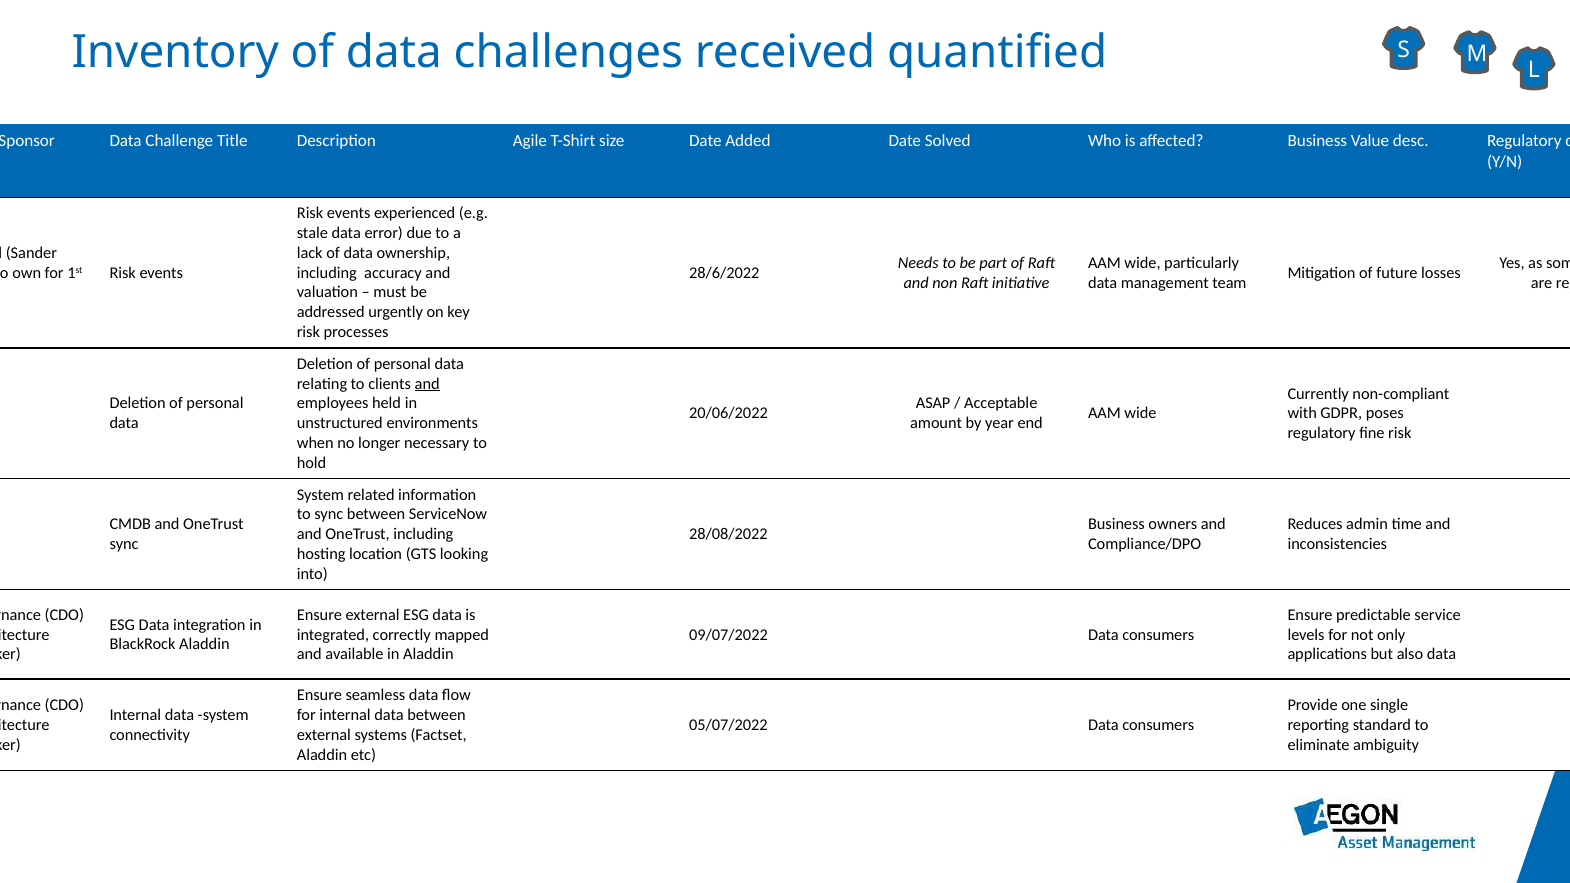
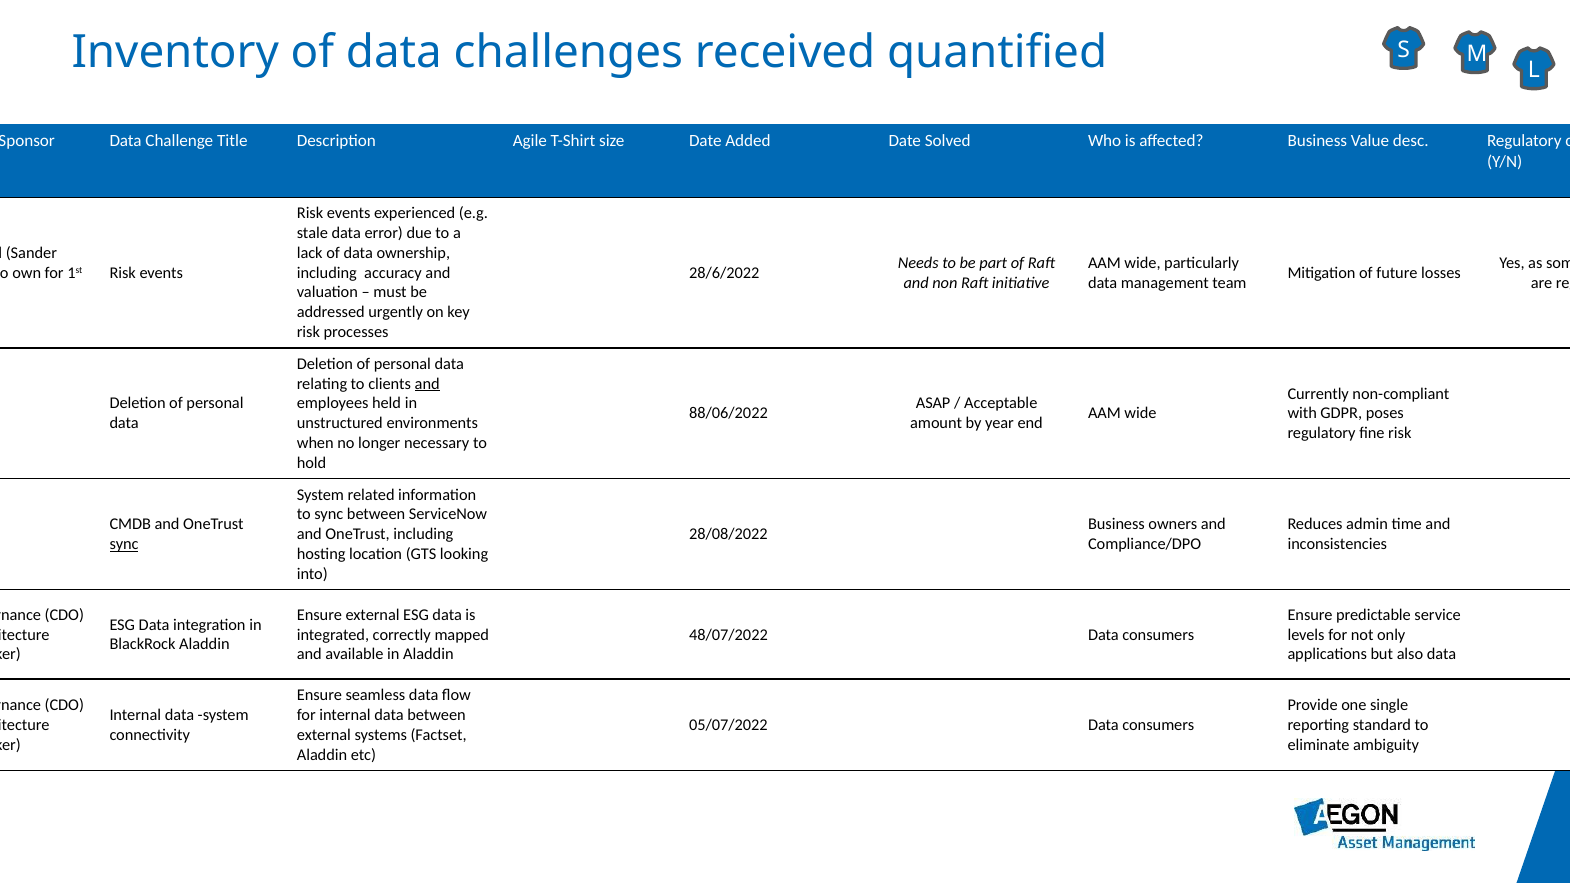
20/06/2022: 20/06/2022 -> 88/06/2022
sync at (124, 544) underline: none -> present
09/07/2022: 09/07/2022 -> 48/07/2022
